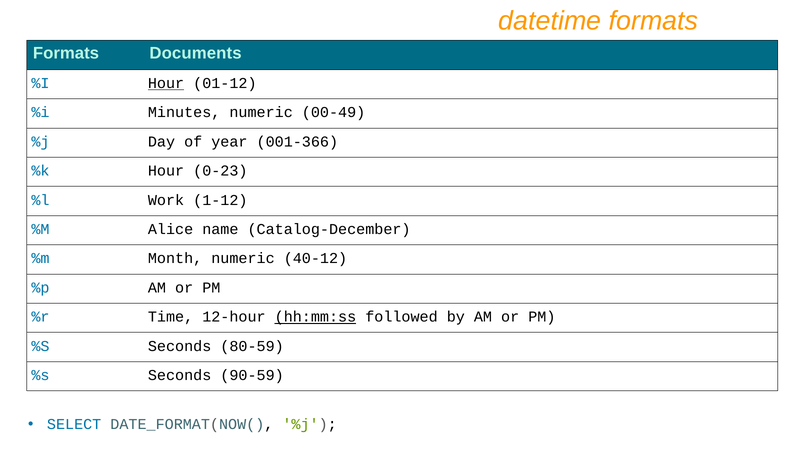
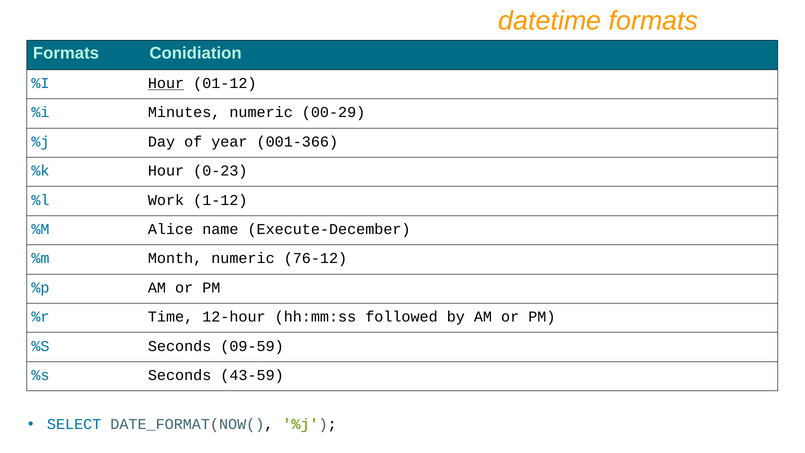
Documents: Documents -> Conidiation
00-49: 00-49 -> 00-29
Catalog-December: Catalog-December -> Execute-December
40-12: 40-12 -> 76-12
hh:mm:ss underline: present -> none
80-59: 80-59 -> 09-59
90-59: 90-59 -> 43-59
